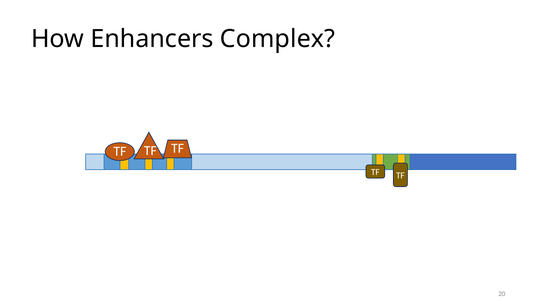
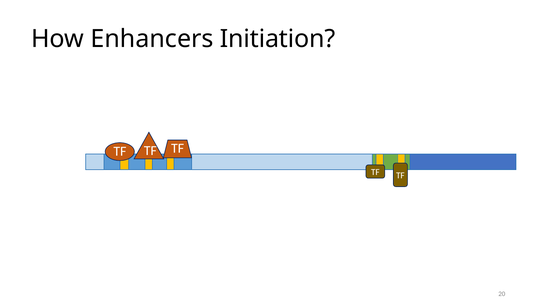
Complex: Complex -> Initiation
